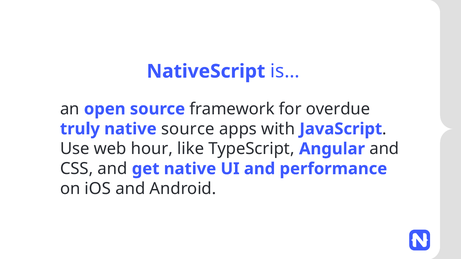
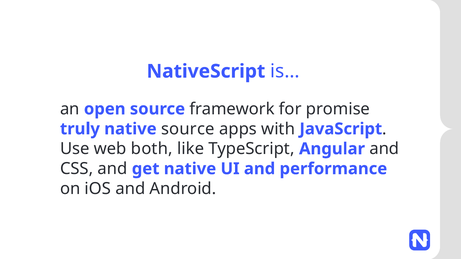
overdue: overdue -> promise
hour: hour -> both
